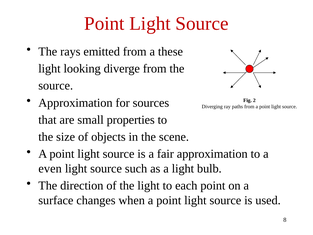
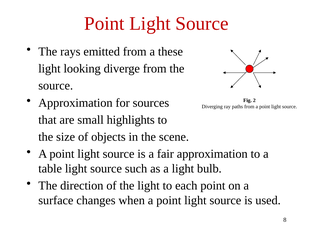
properties: properties -> highlights
even: even -> table
